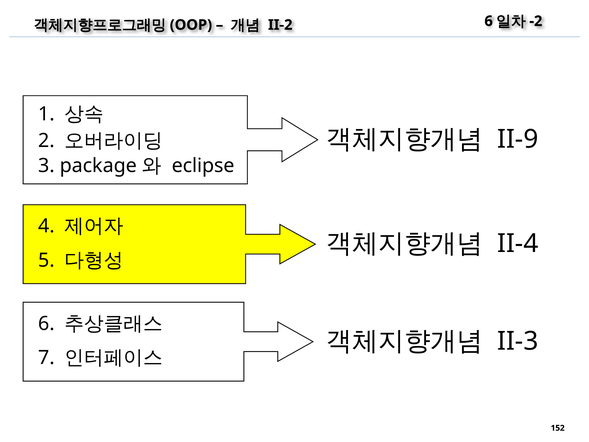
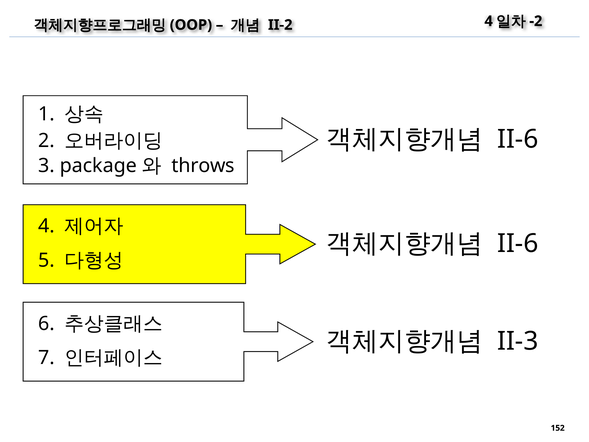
II-2 6: 6 -> 4
II-9 at (518, 139): II-9 -> II-6
eclipse: eclipse -> throws
II-4 at (518, 243): II-4 -> II-6
